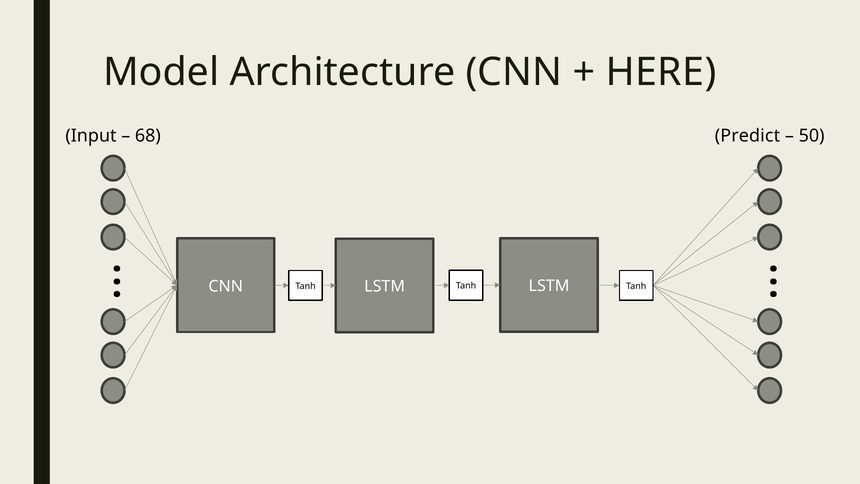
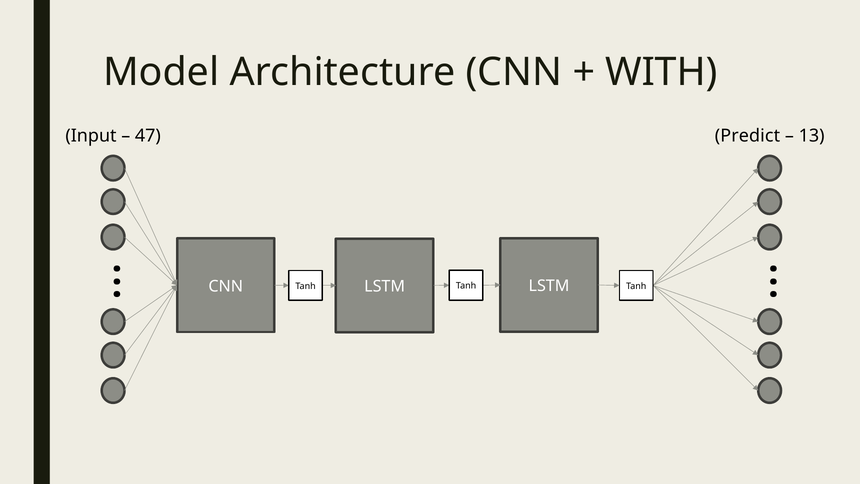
HERE: HERE -> WITH
68: 68 -> 47
50: 50 -> 13
